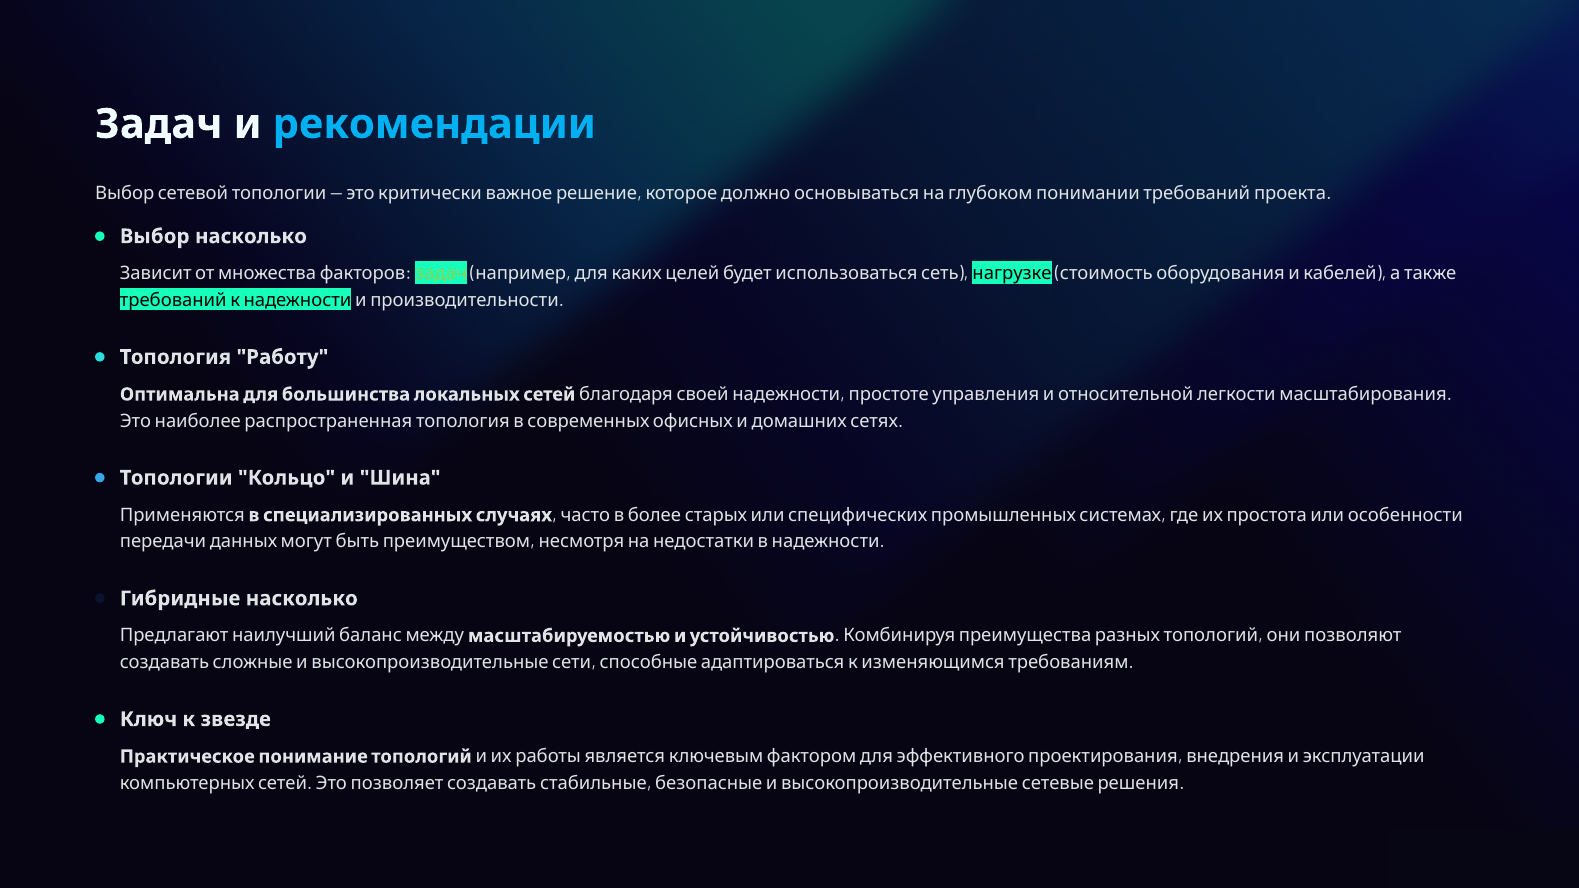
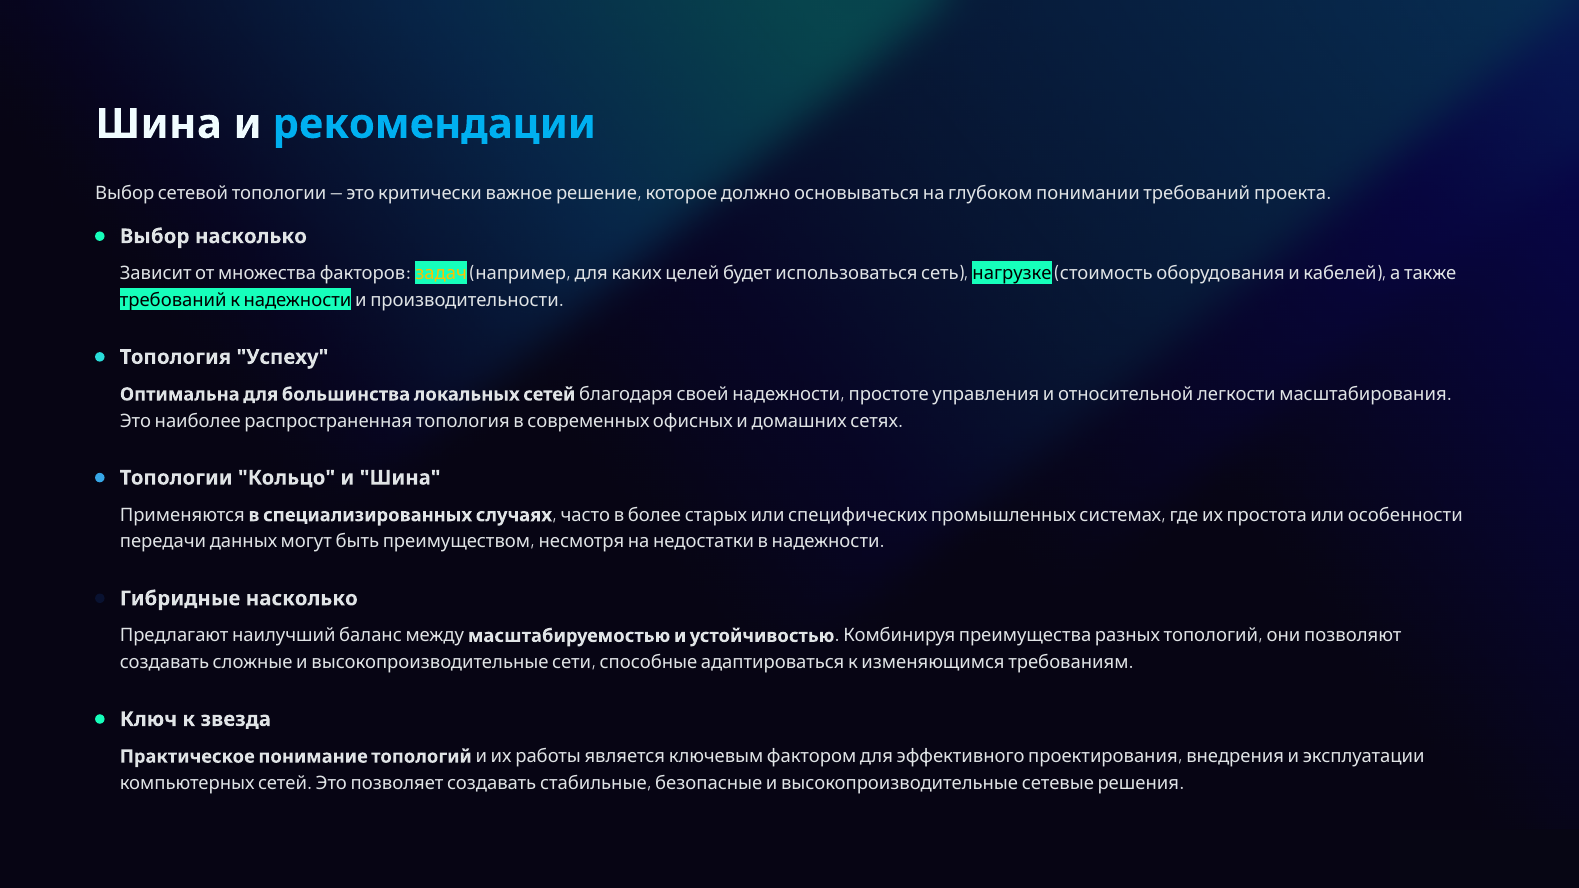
Задач at (159, 124): Задач -> Шина
задач at (441, 274) colour: light green -> yellow
Работу: Работу -> Успеху
звезде: звезде -> звезда
